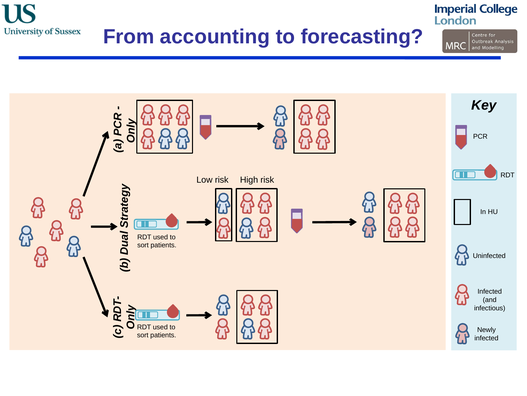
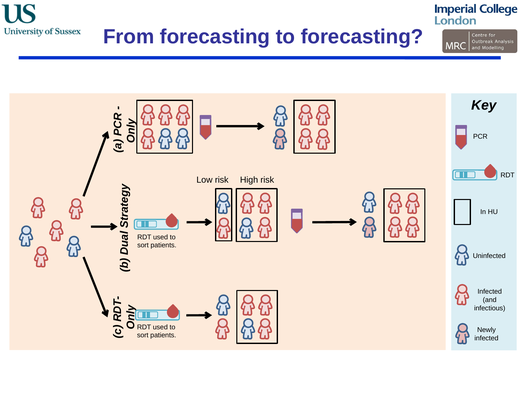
From accounting: accounting -> forecasting
